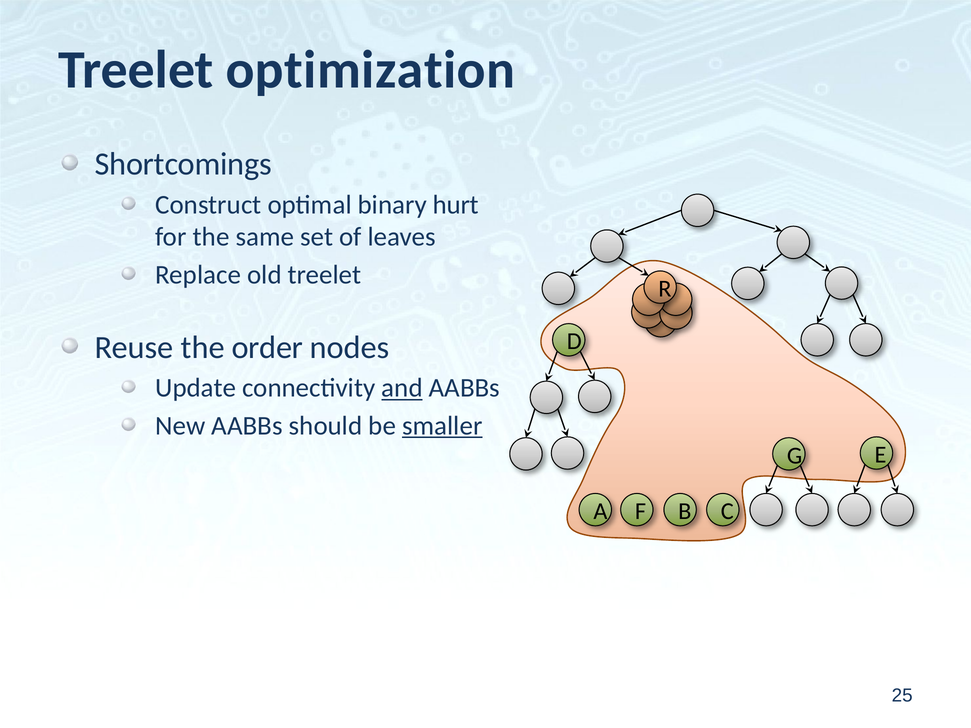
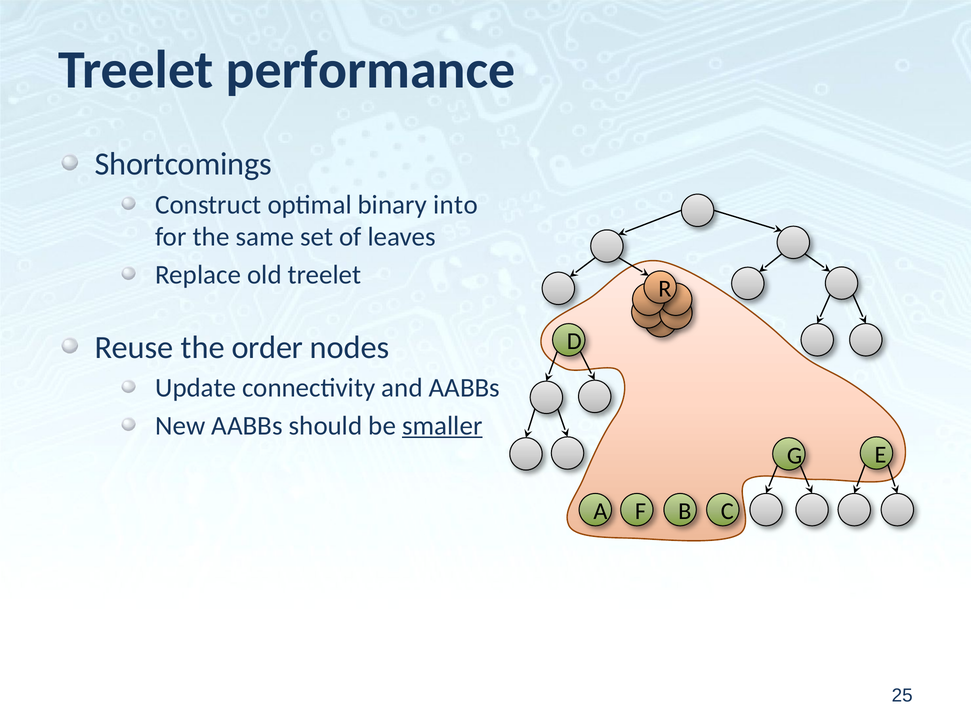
optimization: optimization -> performance
hurt: hurt -> into
and underline: present -> none
